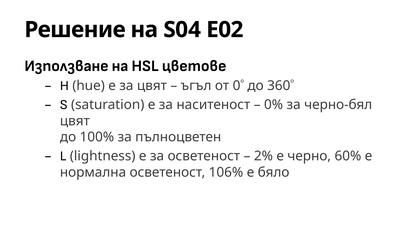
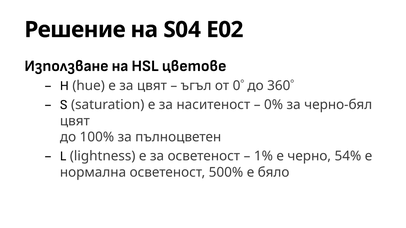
2%: 2% -> 1%
60%: 60% -> 54%
106%: 106% -> 500%
